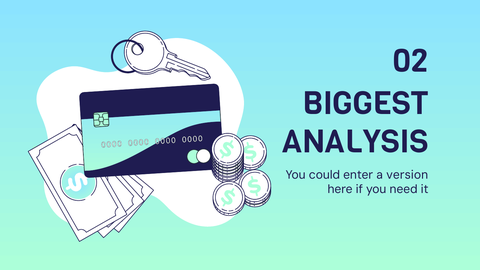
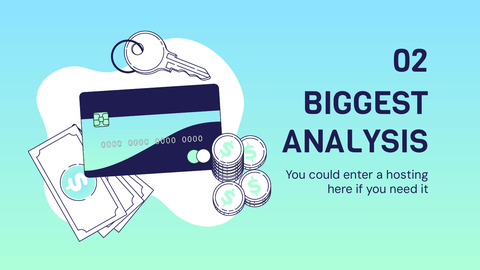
version: version -> hosting
